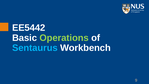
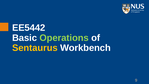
Sentaurus colour: light blue -> yellow
